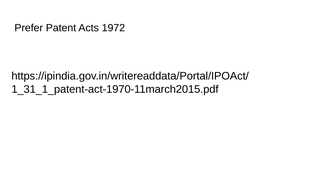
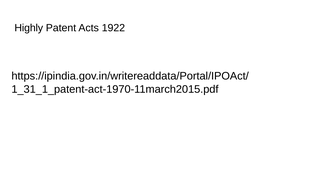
Prefer: Prefer -> Highly
1972: 1972 -> 1922
